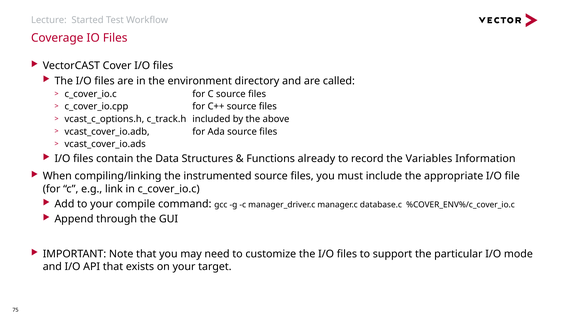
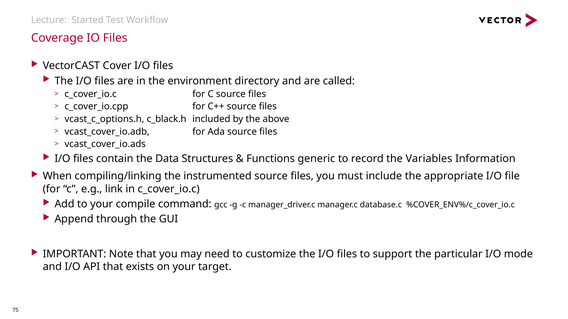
c_track.h: c_track.h -> c_black.h
already: already -> generic
